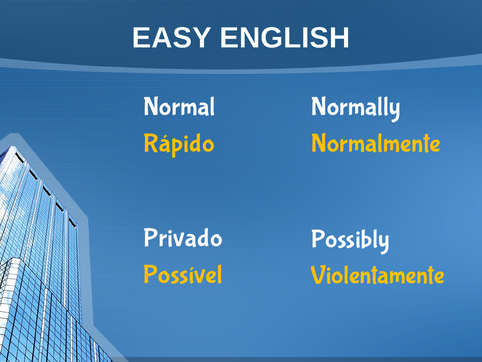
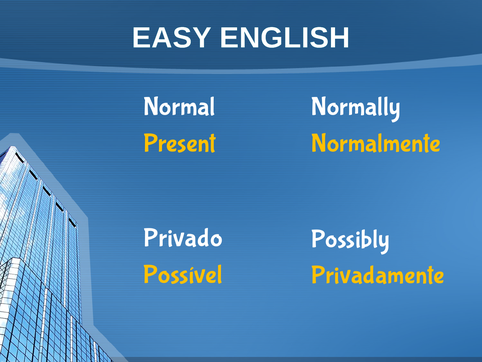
Rápido: Rápido -> Present
Violentamente: Violentamente -> Privadamente
